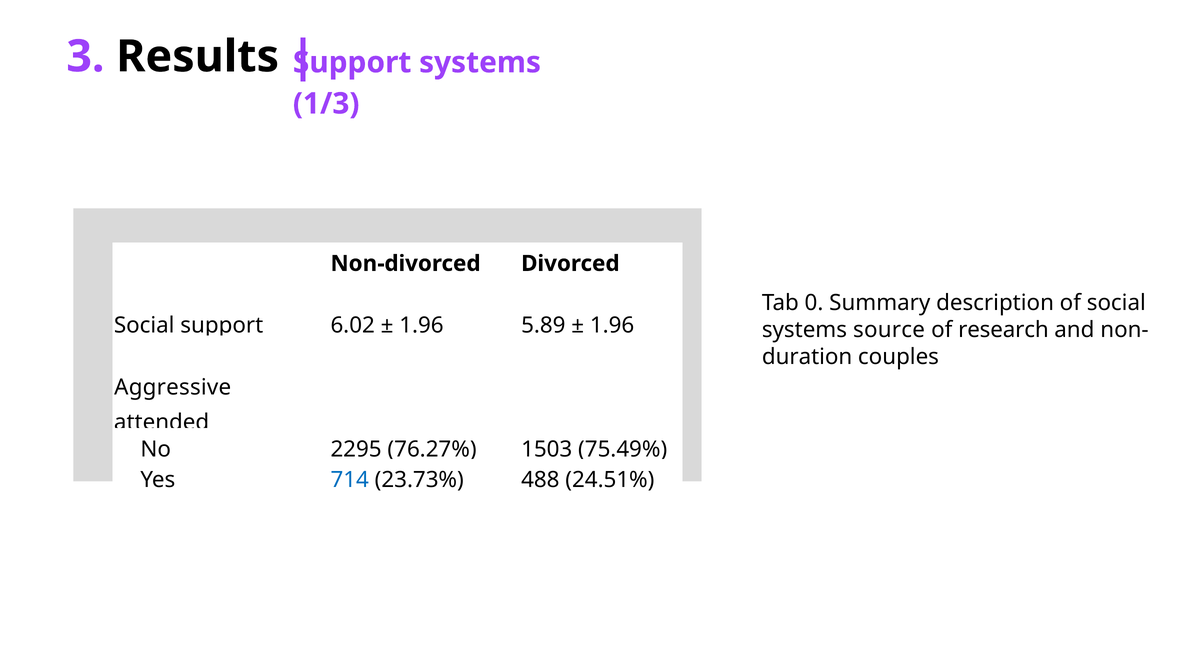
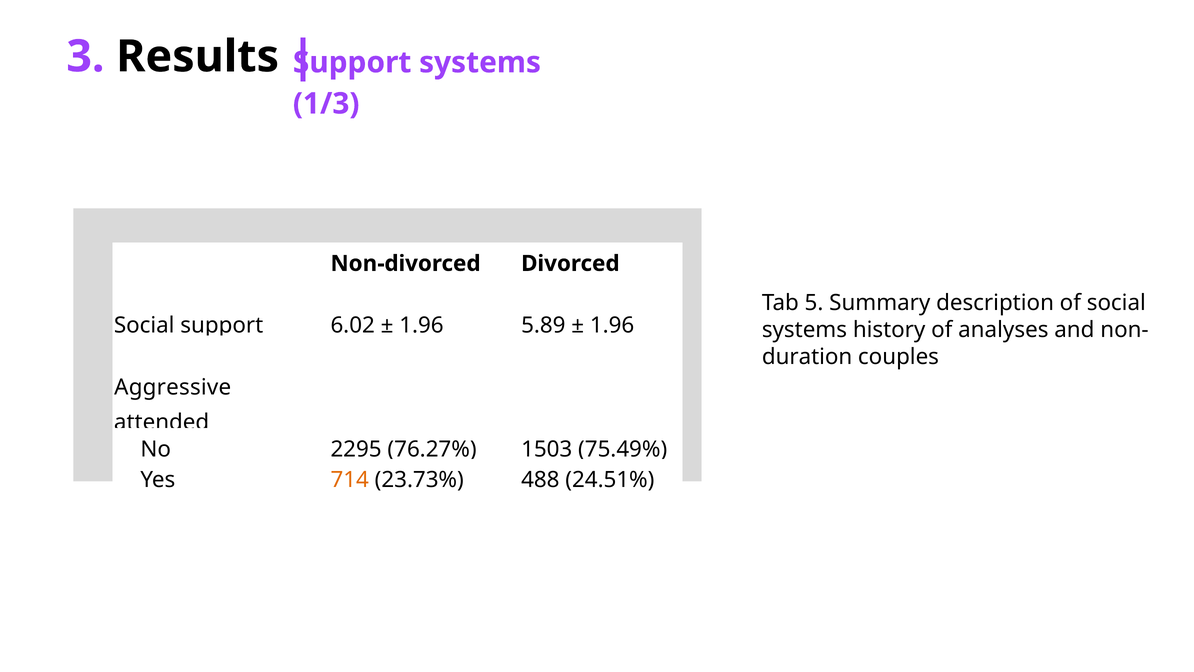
0: 0 -> 5
source: source -> history
research: research -> analyses
714 colour: blue -> orange
